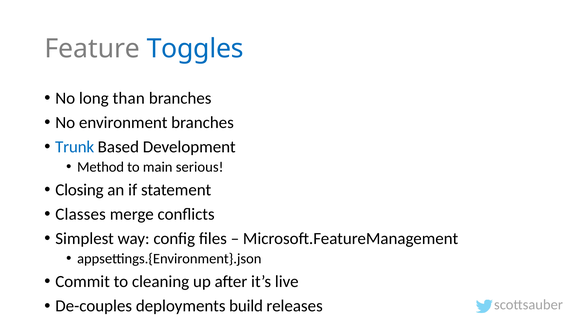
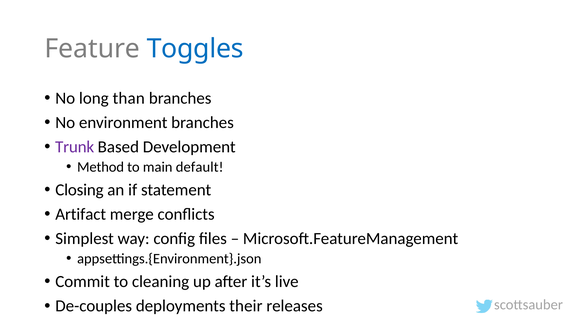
Trunk colour: blue -> purple
serious: serious -> default
Classes: Classes -> Artifact
build: build -> their
